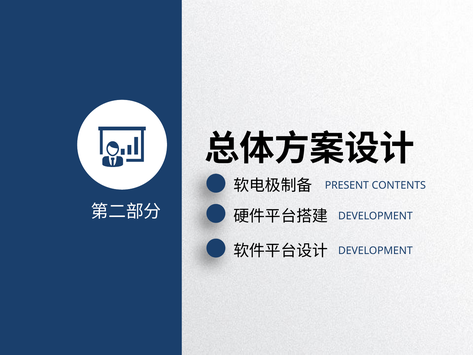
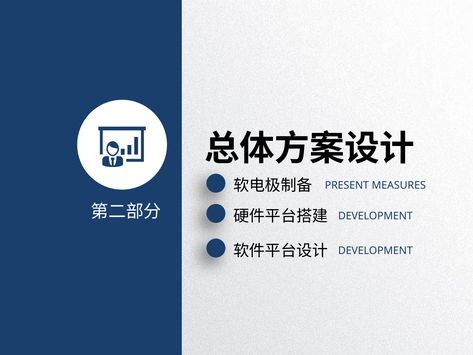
CONTENTS: CONTENTS -> MEASURES
